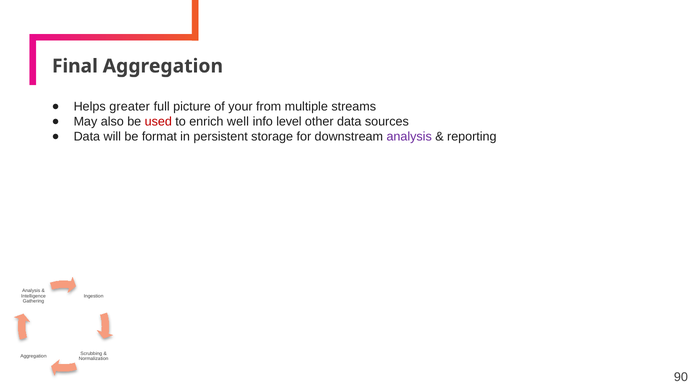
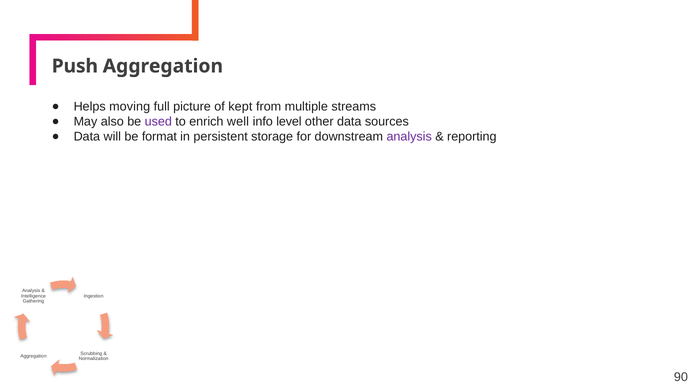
Final: Final -> Push
greater: greater -> moving
your: your -> kept
used colour: red -> purple
